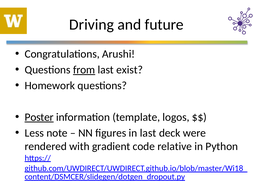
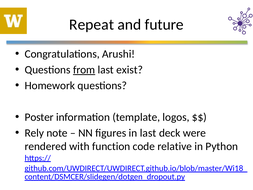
Driving: Driving -> Repeat
Poster underline: present -> none
Less: Less -> Rely
gradient: gradient -> function
